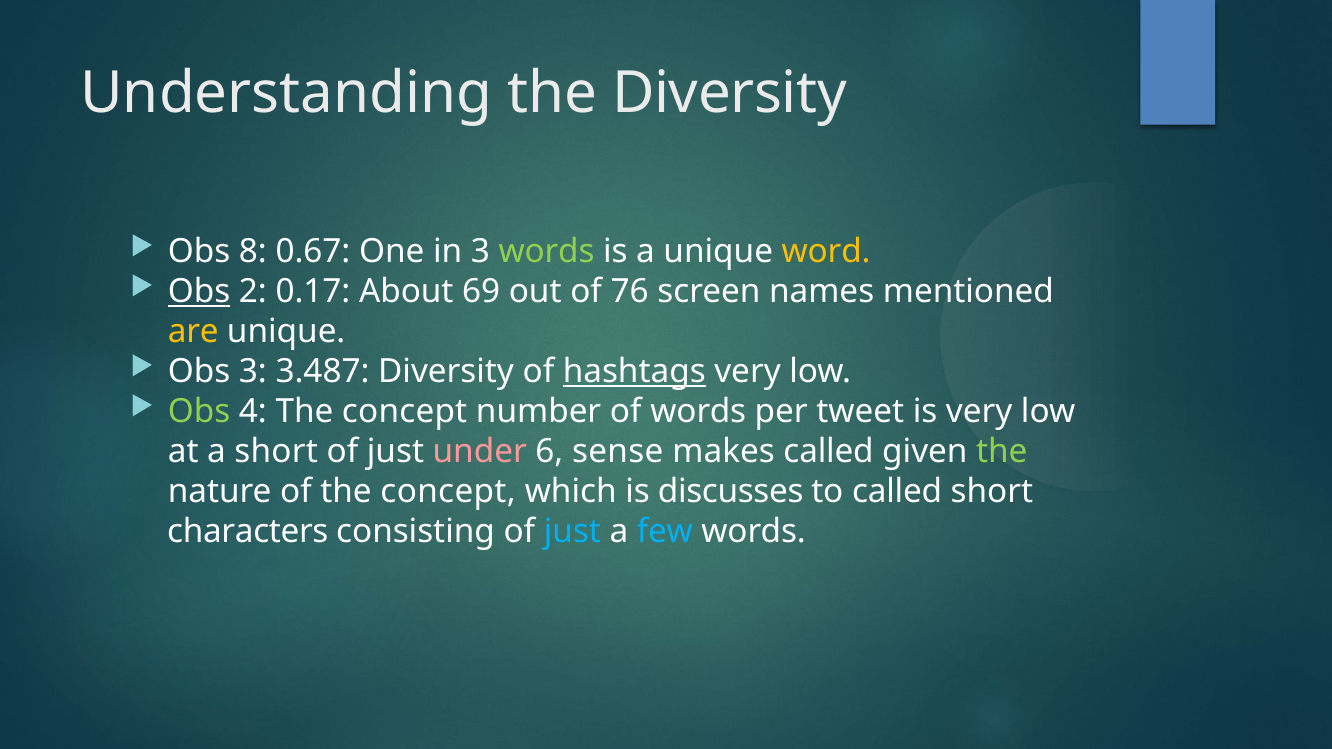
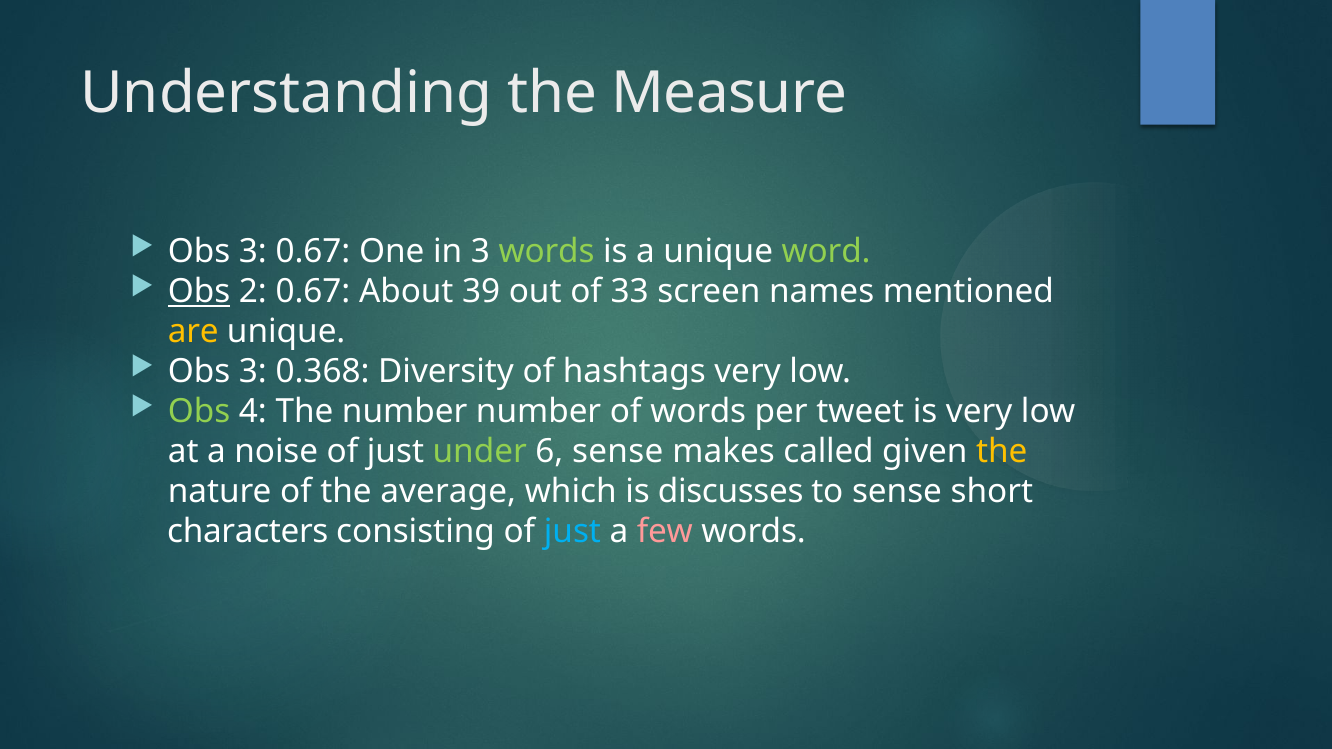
the Diversity: Diversity -> Measure
8 at (253, 252): 8 -> 3
word colour: yellow -> light green
2 0.17: 0.17 -> 0.67
69: 69 -> 39
76: 76 -> 33
3.487: 3.487 -> 0.368
hashtags underline: present -> none
4 The concept: concept -> number
a short: short -> noise
under colour: pink -> light green
the at (1002, 451) colour: light green -> yellow
of the concept: concept -> average
to called: called -> sense
few colour: light blue -> pink
